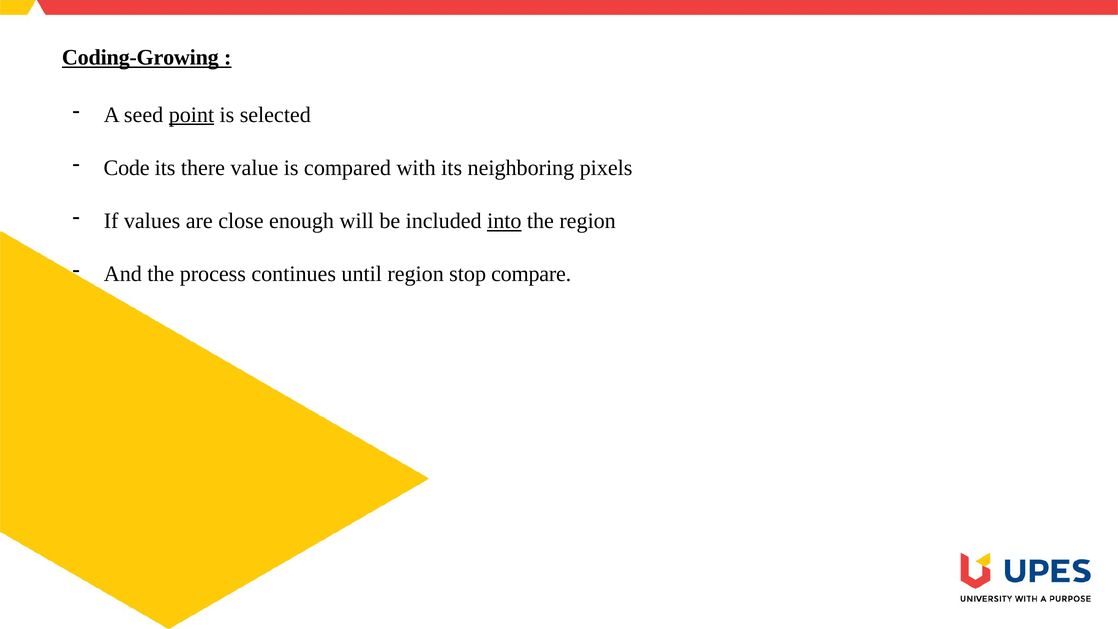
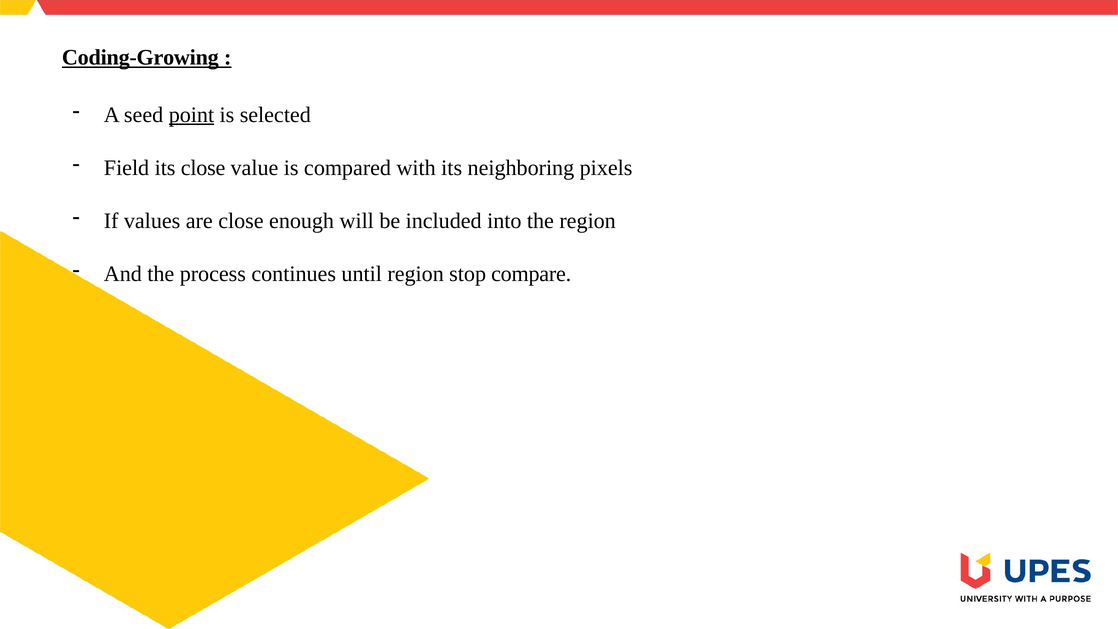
Code: Code -> Field
its there: there -> close
into underline: present -> none
